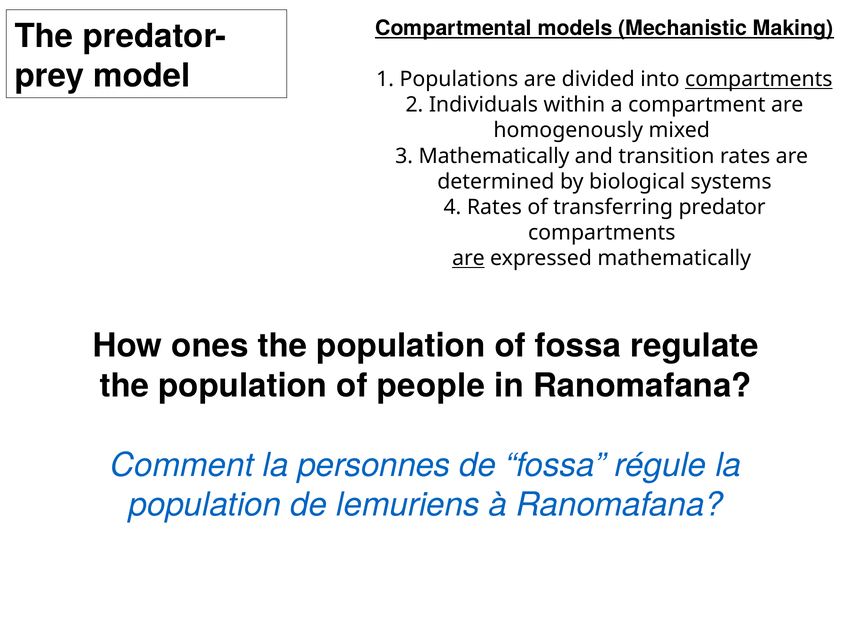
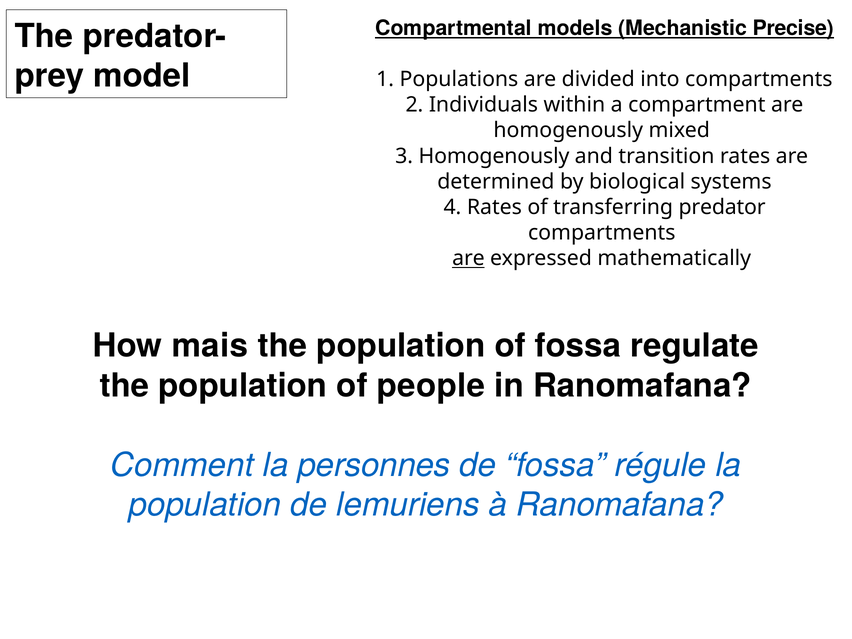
Making: Making -> Precise
compartments at (759, 79) underline: present -> none
3 Mathematically: Mathematically -> Homogenously
ones: ones -> mais
